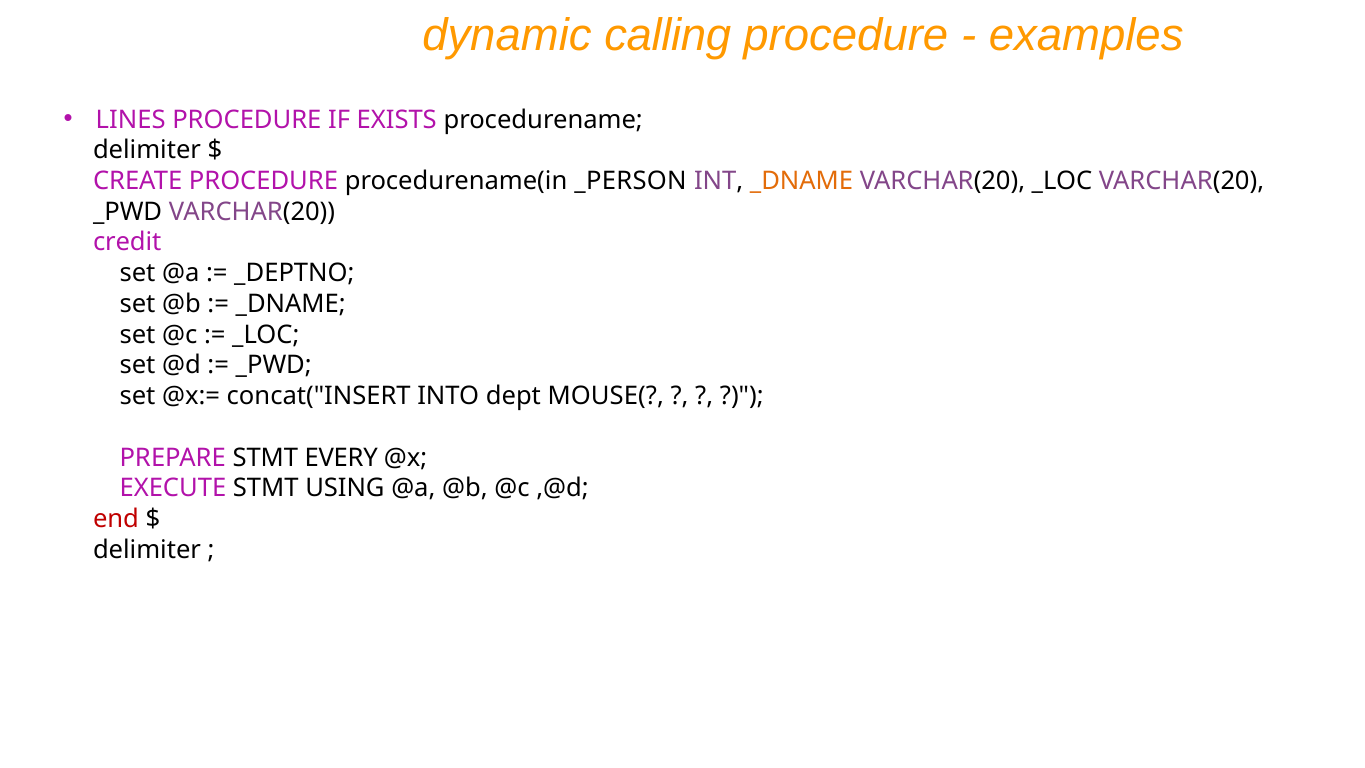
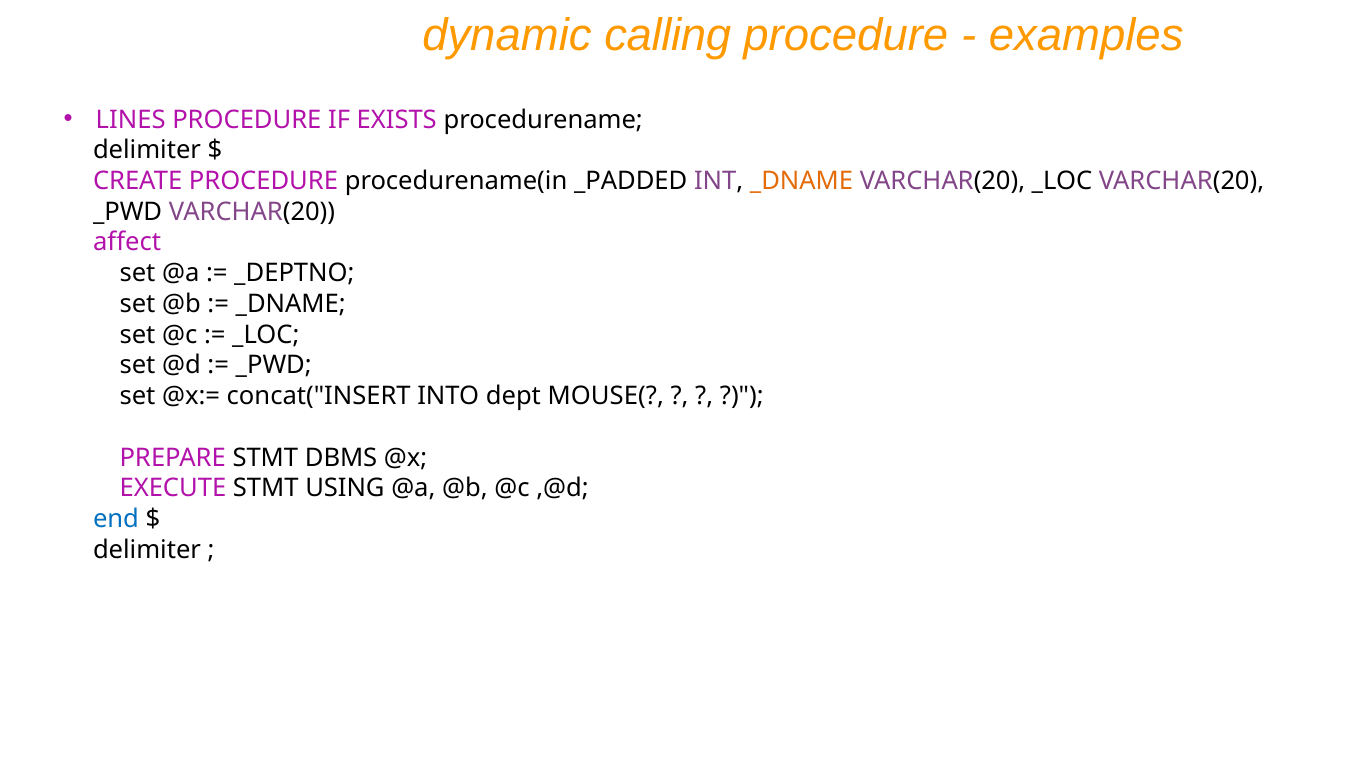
_PERSON: _PERSON -> _PADDED
credit: credit -> affect
EVERY: EVERY -> DBMS
end colour: red -> blue
